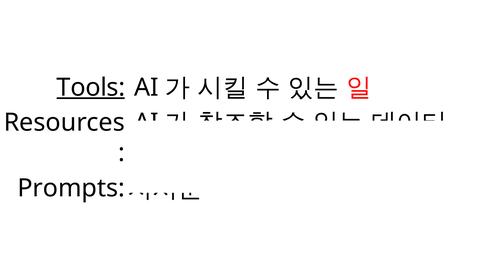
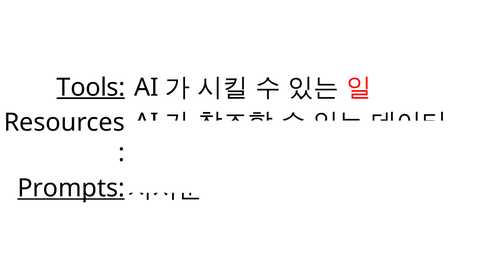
Prompts underline: none -> present
